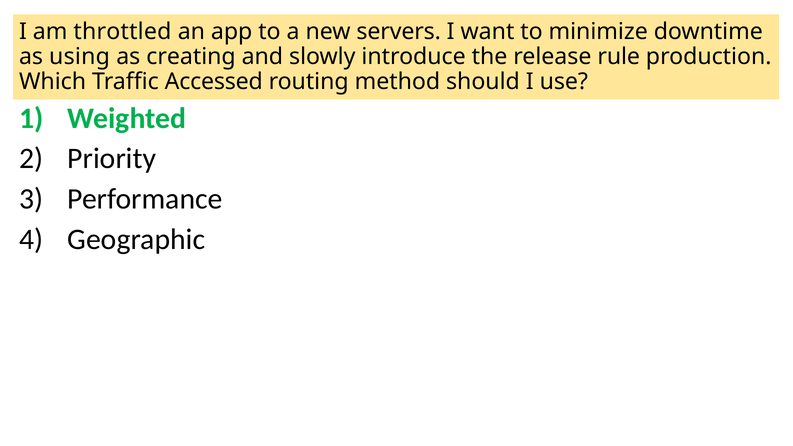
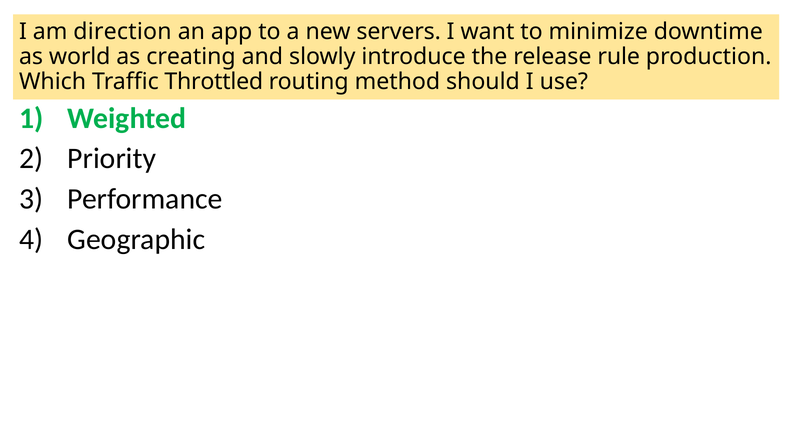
throttled: throttled -> direction
using: using -> world
Accessed: Accessed -> Throttled
